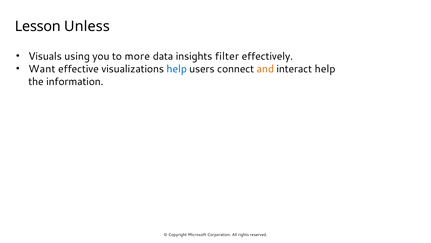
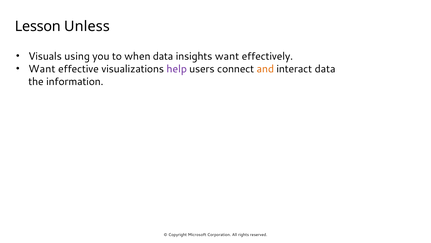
more: more -> when
insights filter: filter -> want
help at (177, 69) colour: blue -> purple
interact help: help -> data
